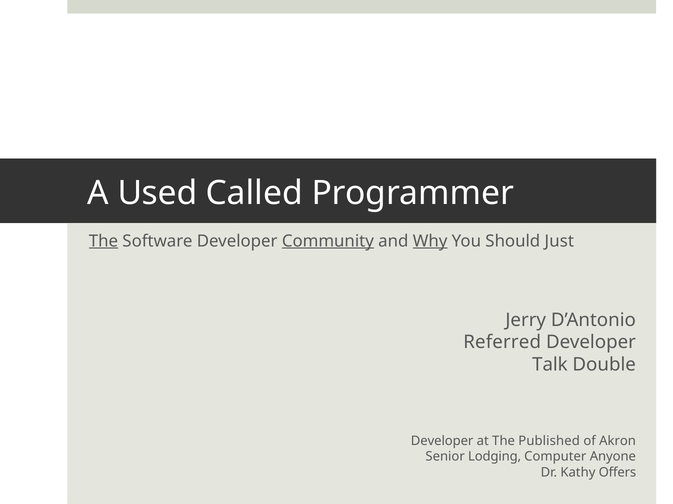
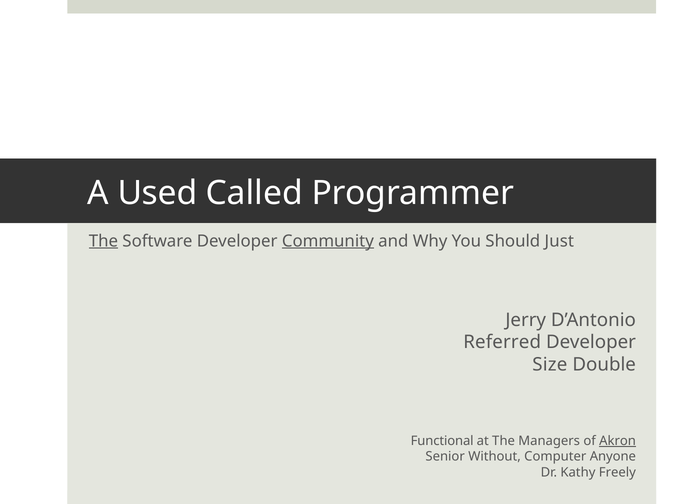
Why underline: present -> none
Talk: Talk -> Size
Developer at (442, 442): Developer -> Functional
Published: Published -> Managers
Akron underline: none -> present
Lodging: Lodging -> Without
Offers: Offers -> Freely
